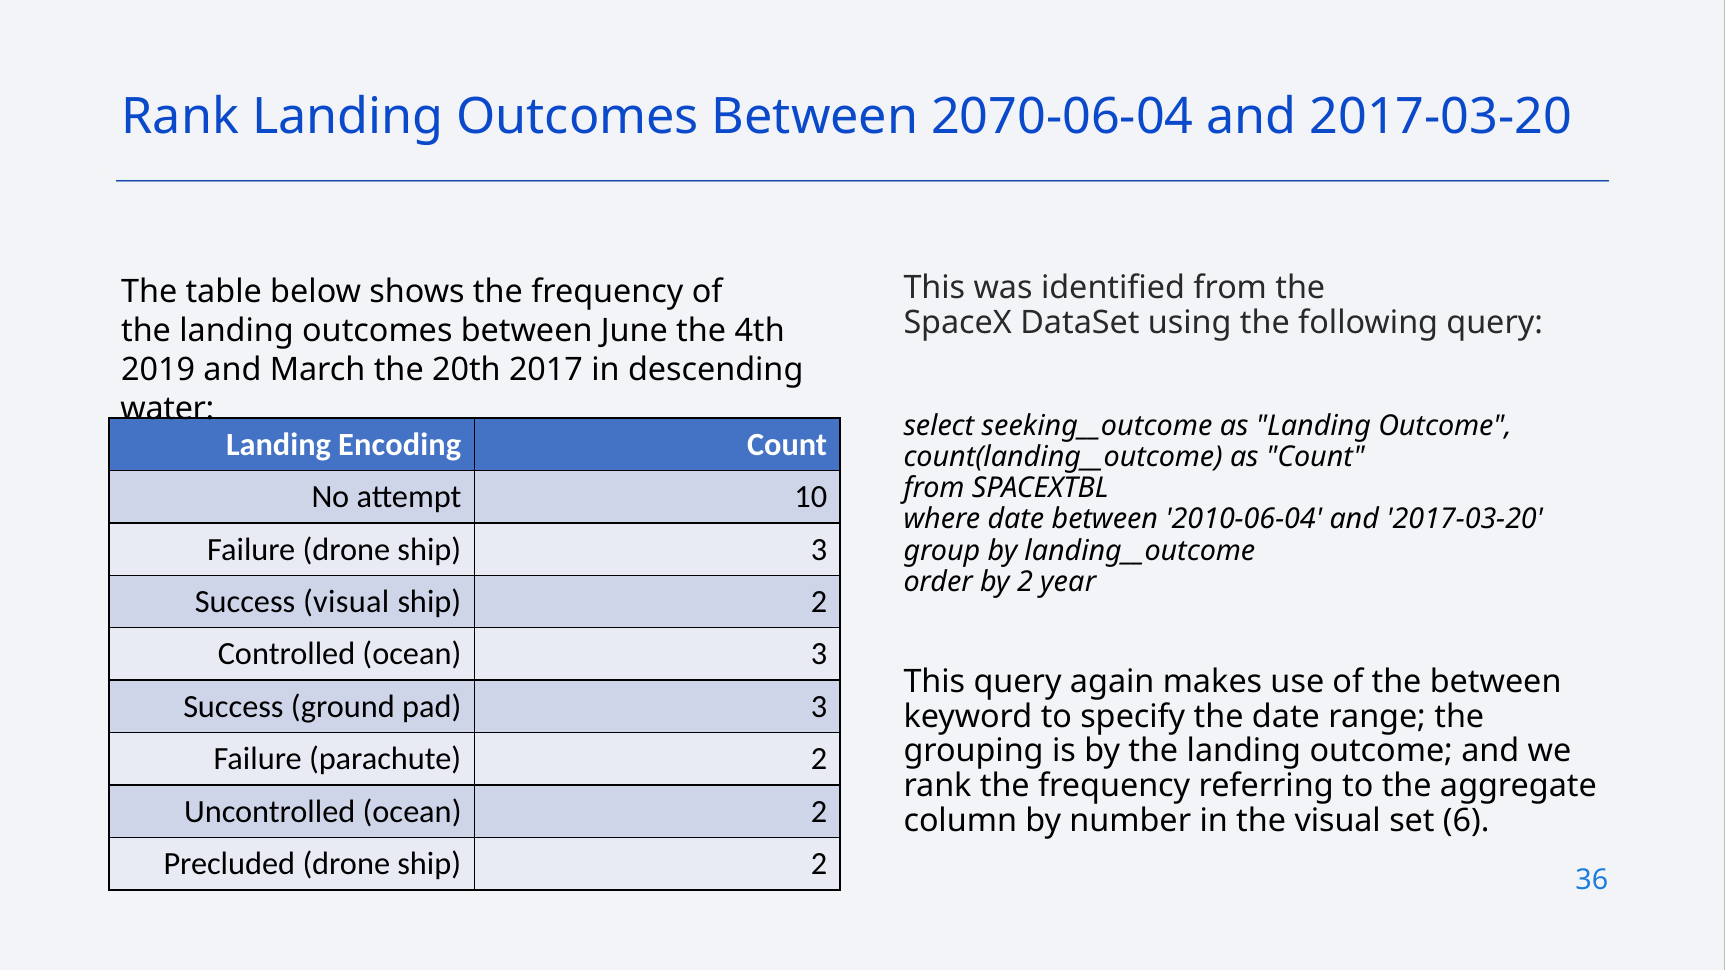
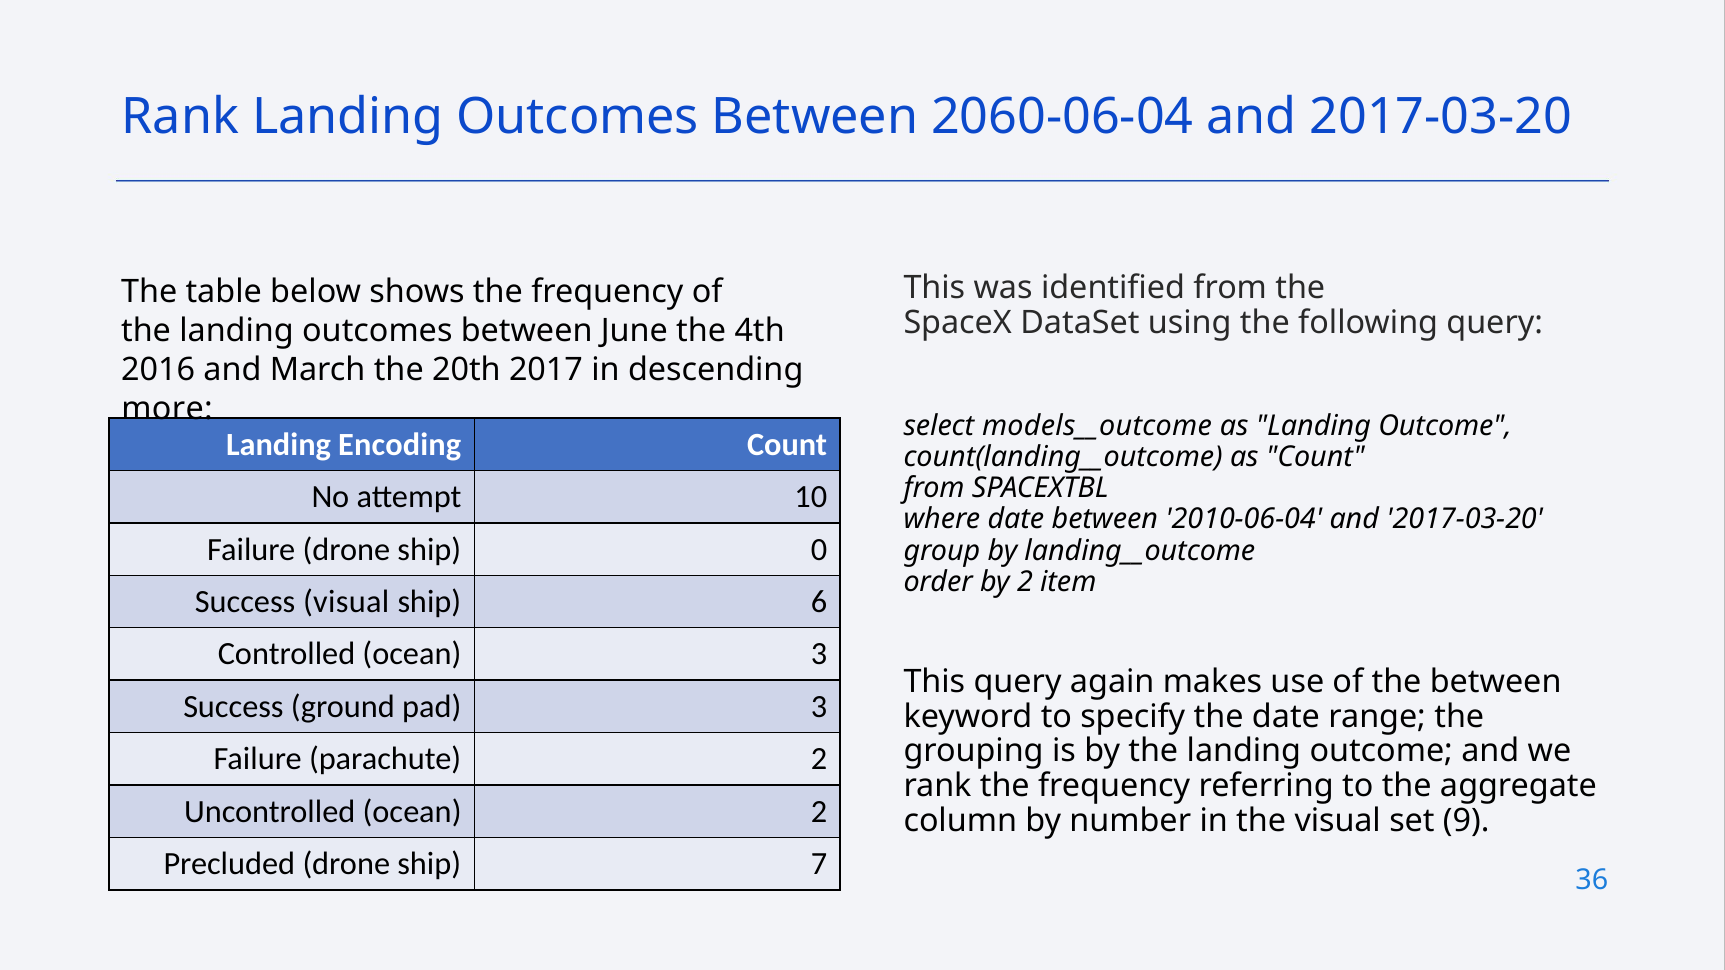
2070-06-04: 2070-06-04 -> 2060-06-04
2019: 2019 -> 2016
water: water -> more
seeking__outcome: seeking__outcome -> models__outcome
ship 3: 3 -> 0
year: year -> item
2 at (819, 602): 2 -> 6
6: 6 -> 9
drone ship 2: 2 -> 7
